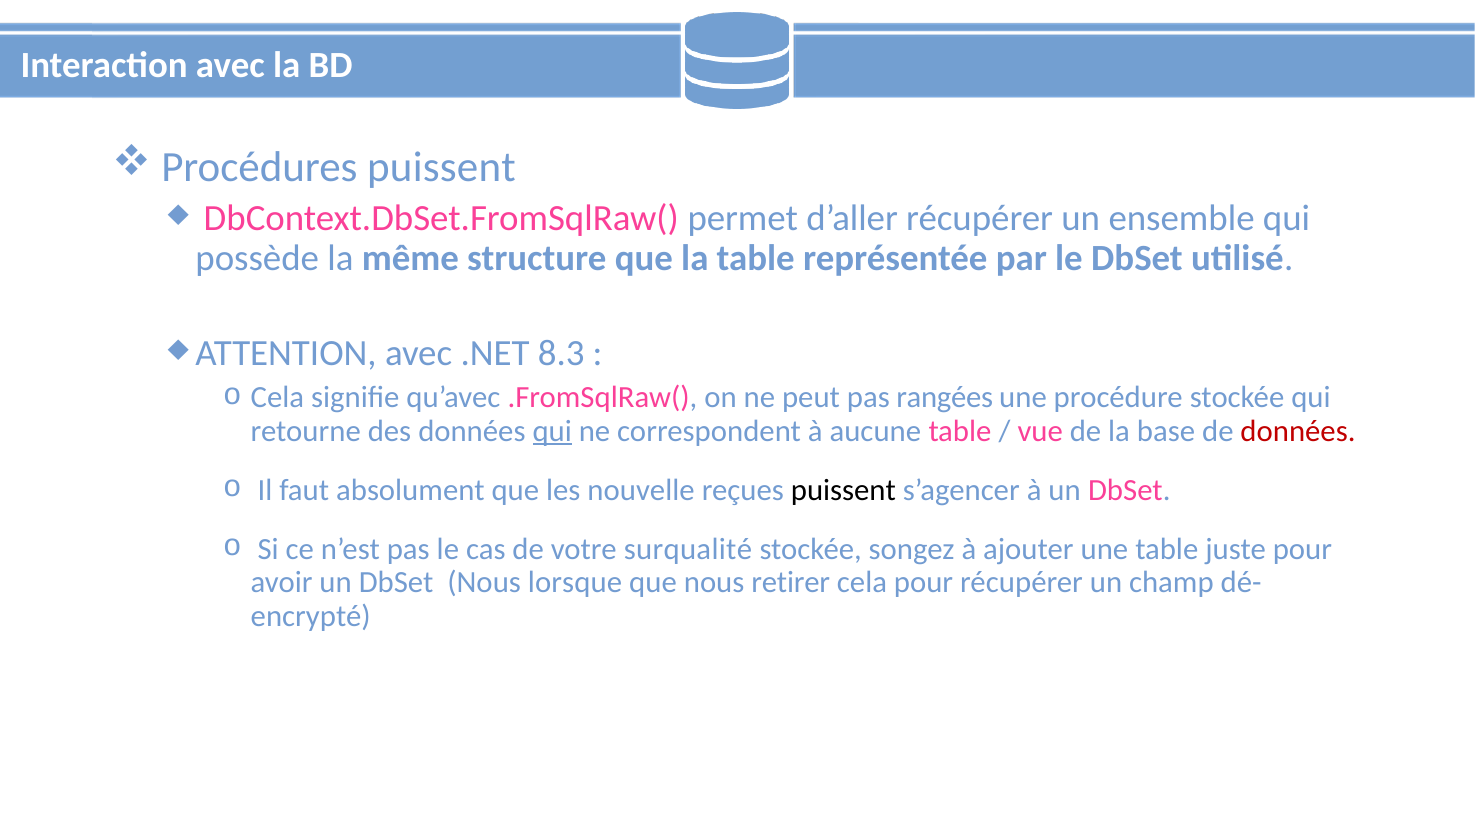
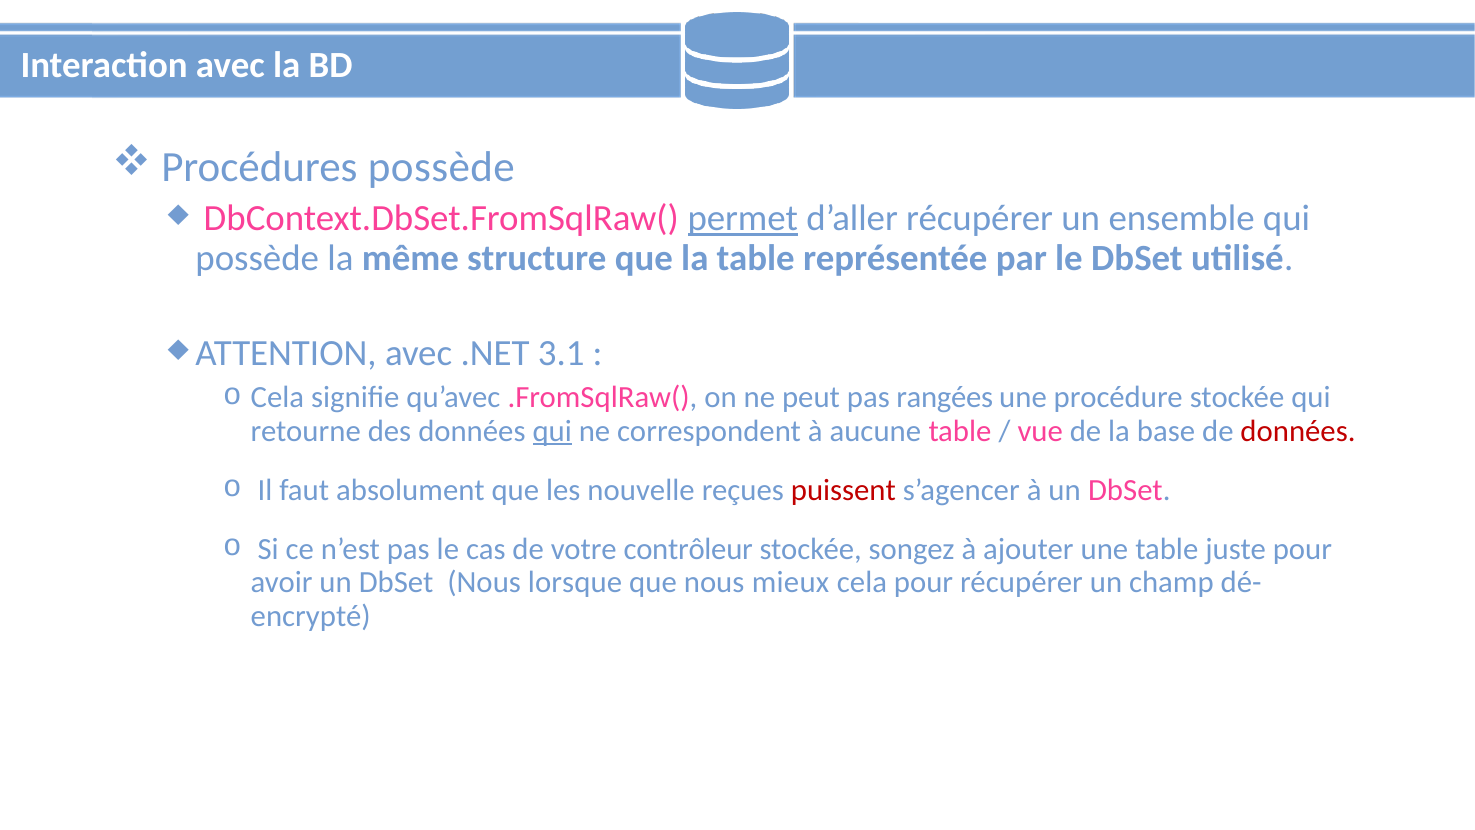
Procédures puissent: puissent -> possède
permet underline: none -> present
8.3: 8.3 -> 3.1
puissent at (843, 490) colour: black -> red
surqualité: surqualité -> contrôleur
retirer: retirer -> mieux
